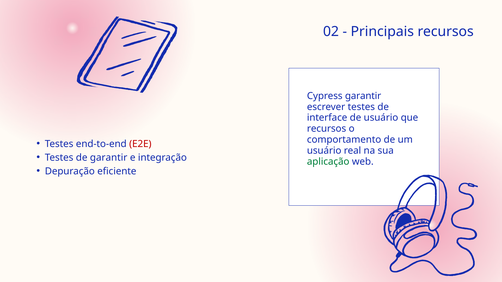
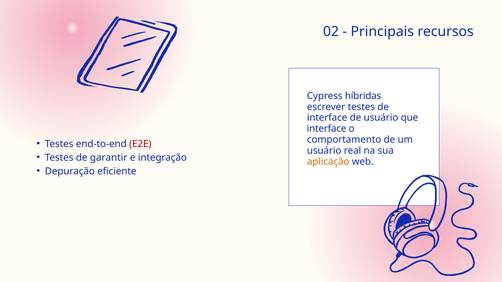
Cypress garantir: garantir -> híbridas
recursos at (327, 129): recursos -> interface
aplicação colour: green -> orange
